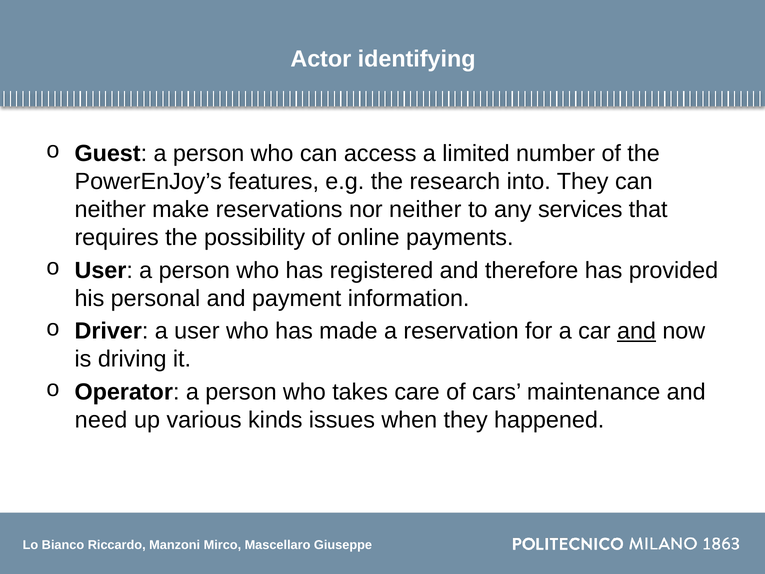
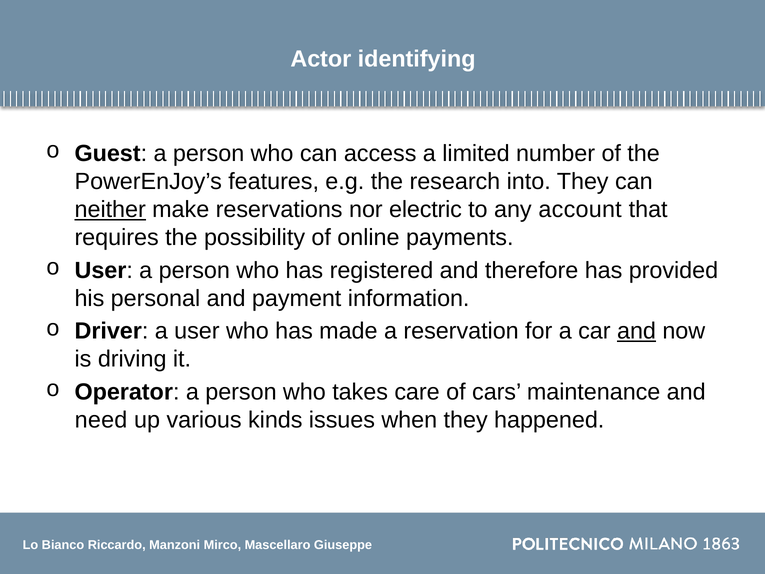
neither at (110, 209) underline: none -> present
nor neither: neither -> electric
services: services -> account
